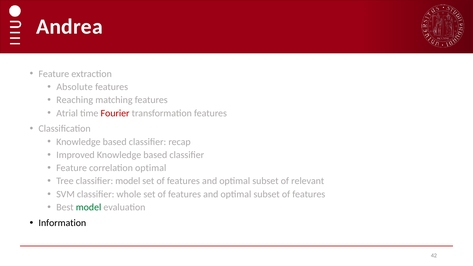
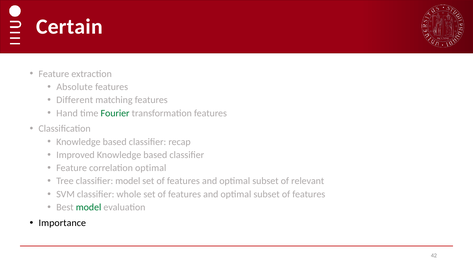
Andrea: Andrea -> Certain
Reaching: Reaching -> Different
Atrial: Atrial -> Hand
Fourier colour: red -> green
Information: Information -> Importance
